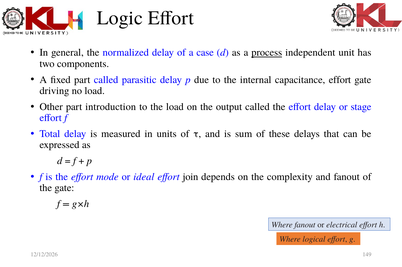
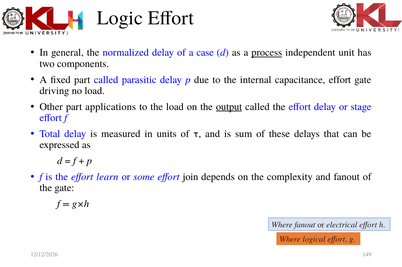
introduction: introduction -> applications
output underline: none -> present
mode: mode -> learn
ideal: ideal -> some
